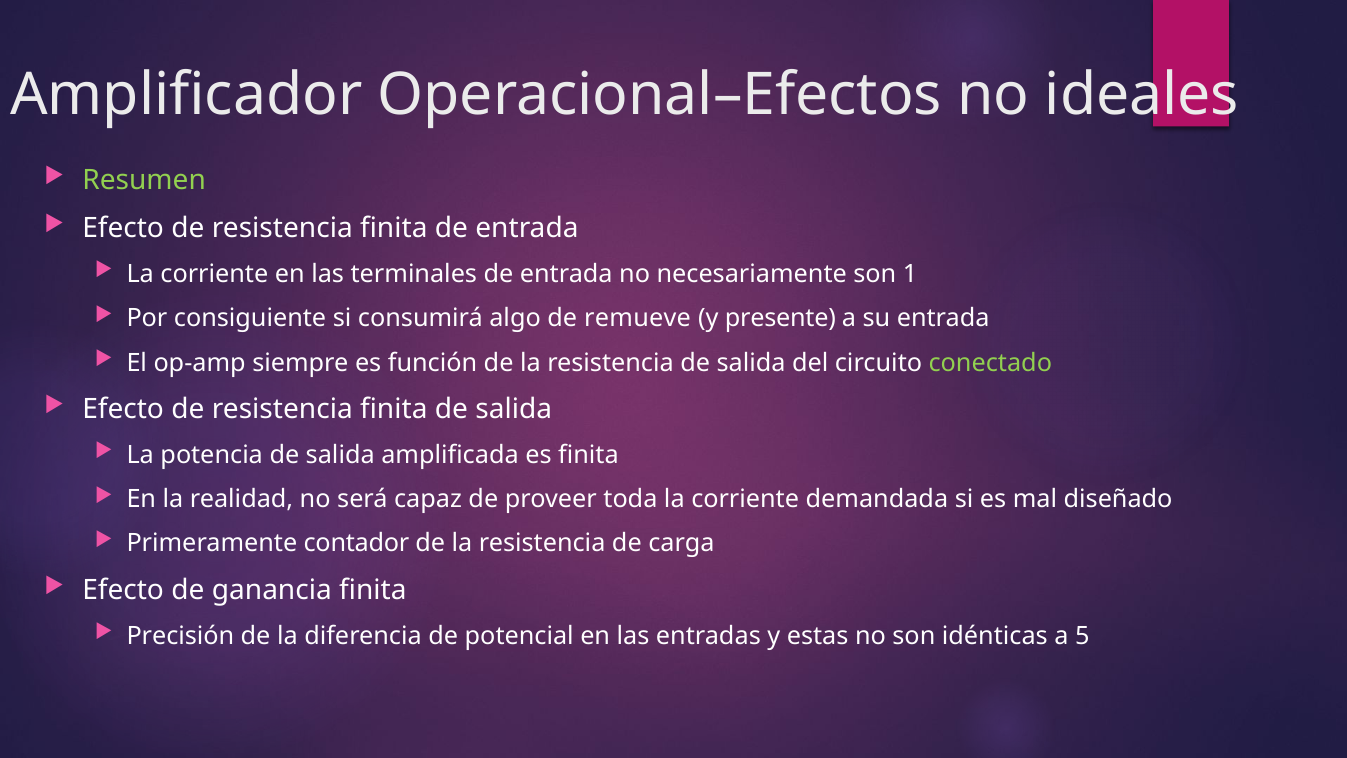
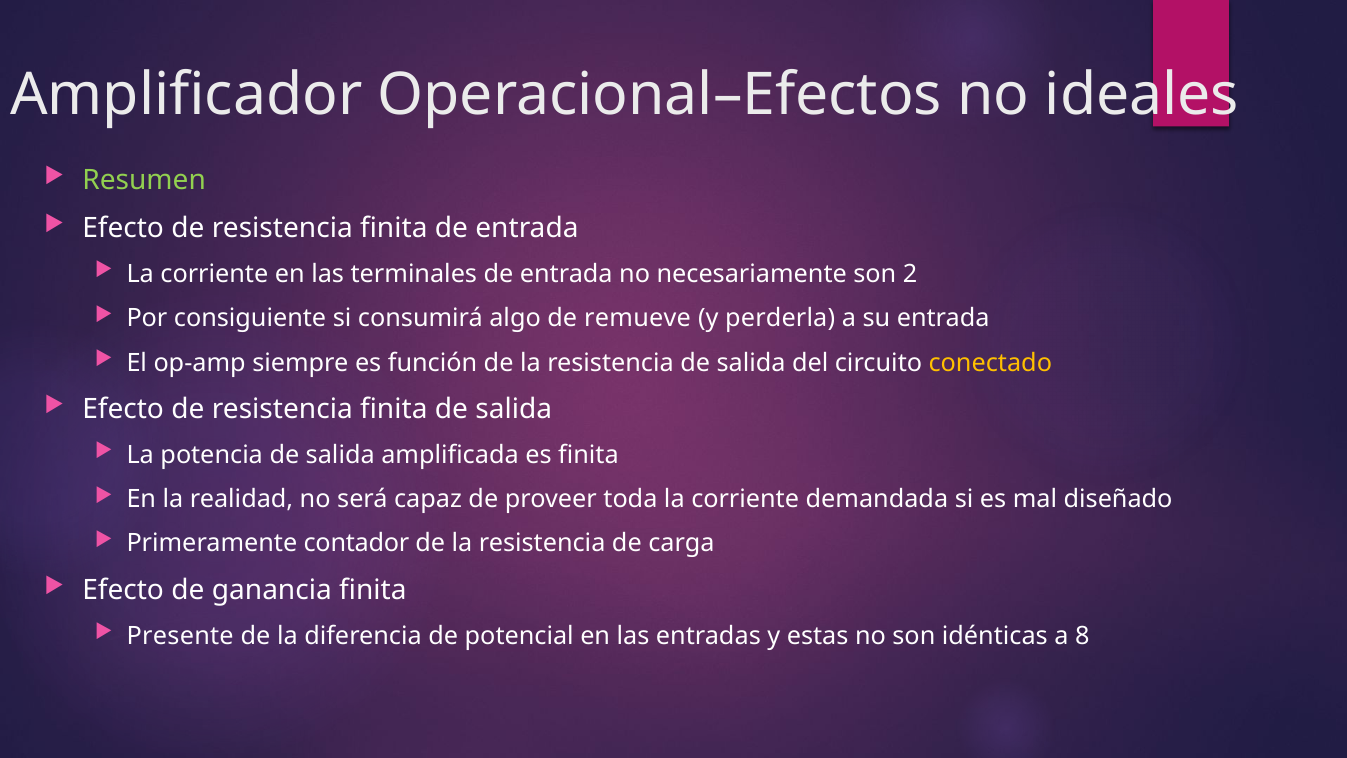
1: 1 -> 2
presente: presente -> perderla
conectado colour: light green -> yellow
Precisión: Precisión -> Presente
5: 5 -> 8
